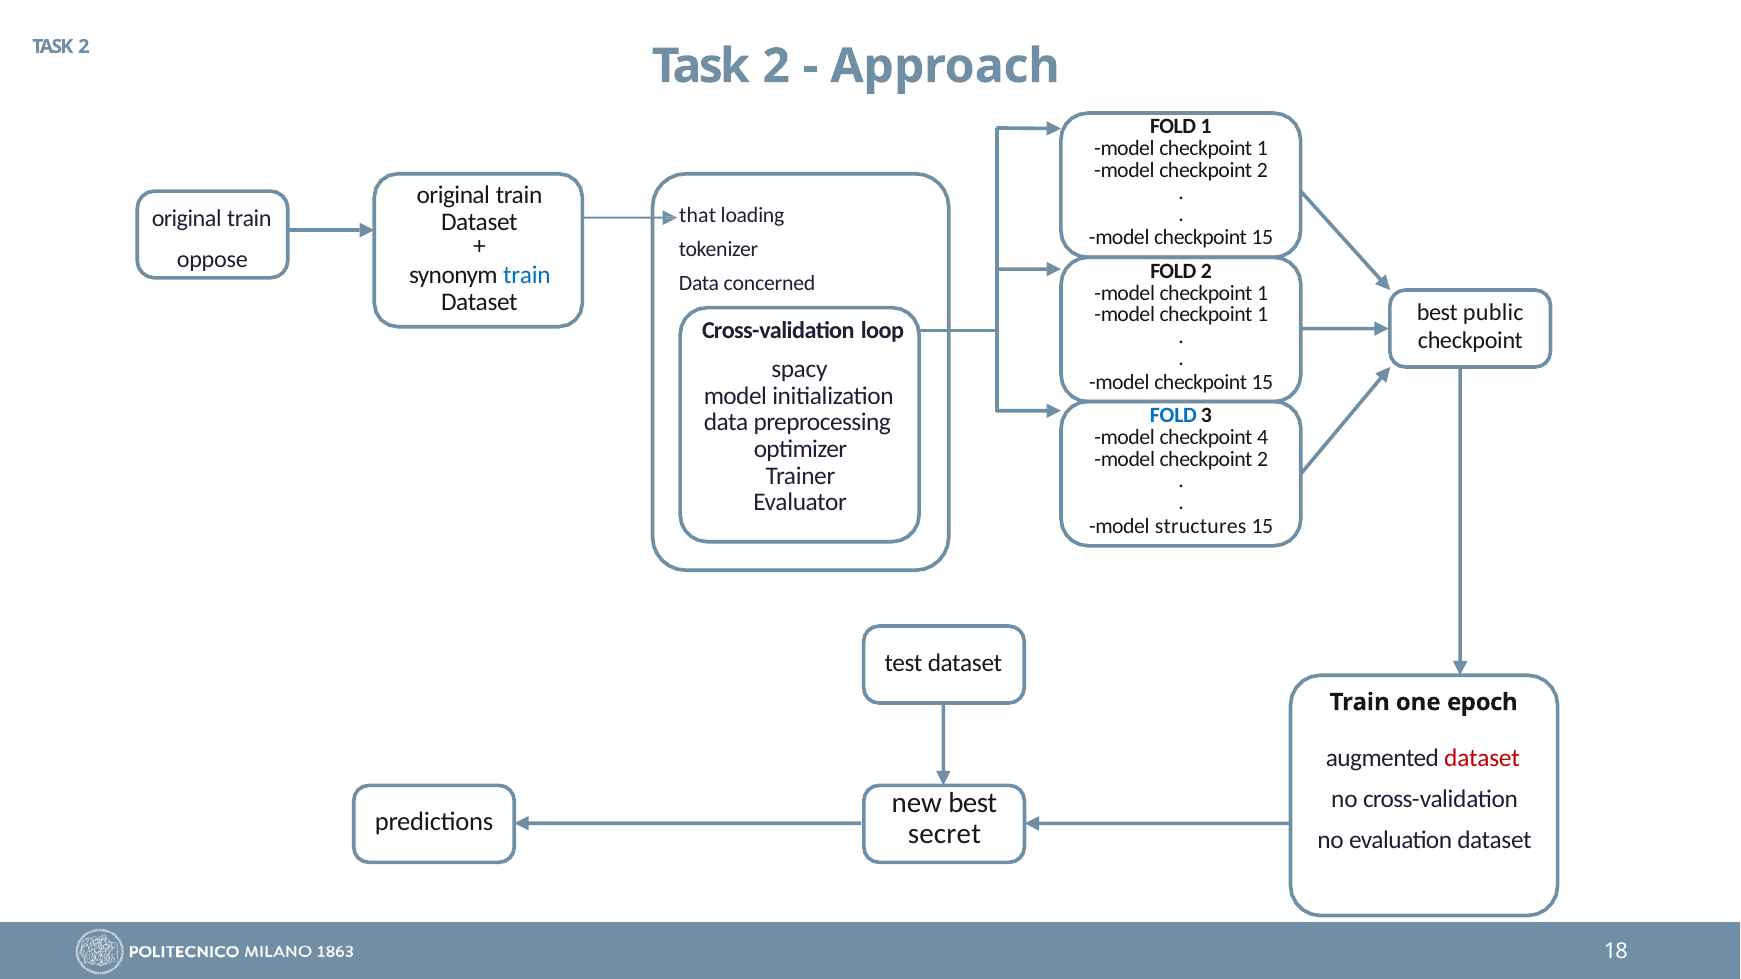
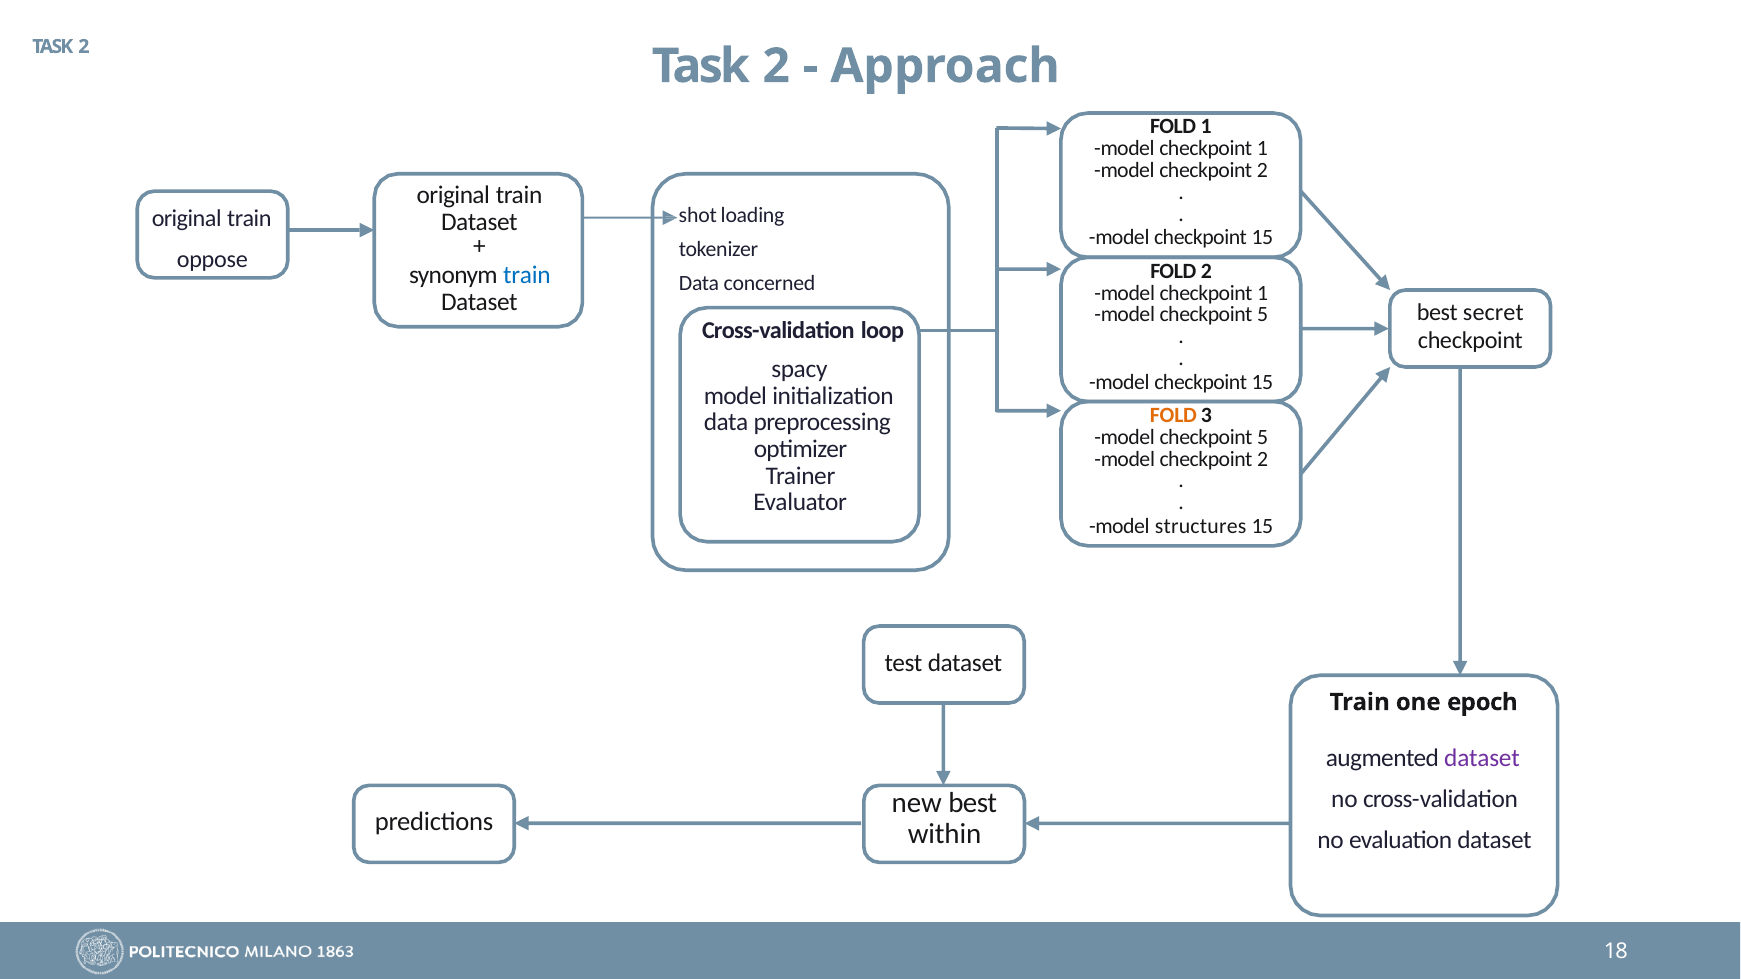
that: that -> shot
public: public -> secret
1 at (1263, 315): 1 -> 5
FOLD at (1173, 416) colour: blue -> orange
4 at (1263, 437): 4 -> 5
dataset at (1482, 758) colour: red -> purple
secret: secret -> within
